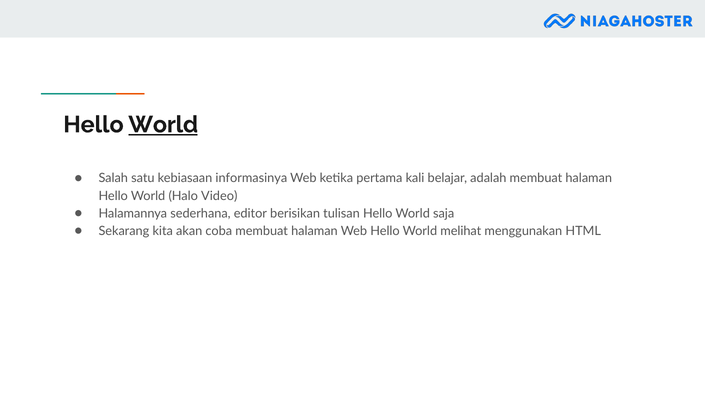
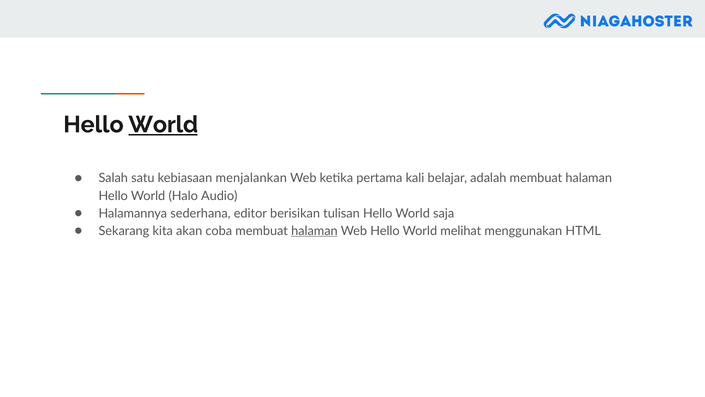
informasinya: informasinya -> menjalankan
Video: Video -> Audio
halaman at (314, 231) underline: none -> present
